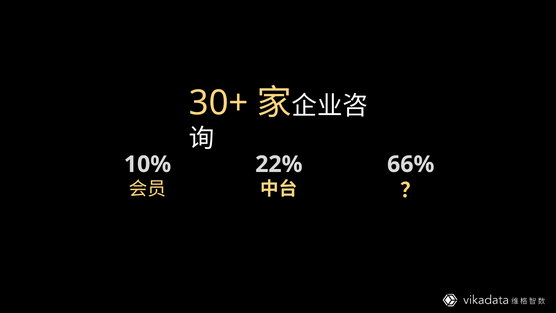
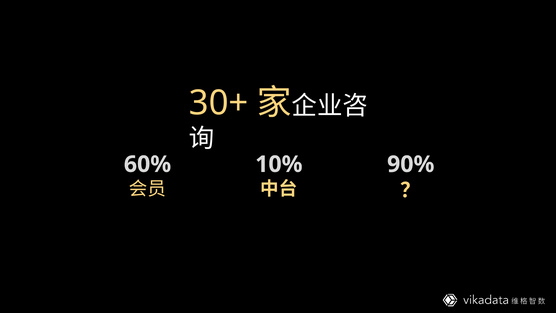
10%: 10% -> 60%
22%: 22% -> 10%
66%: 66% -> 90%
